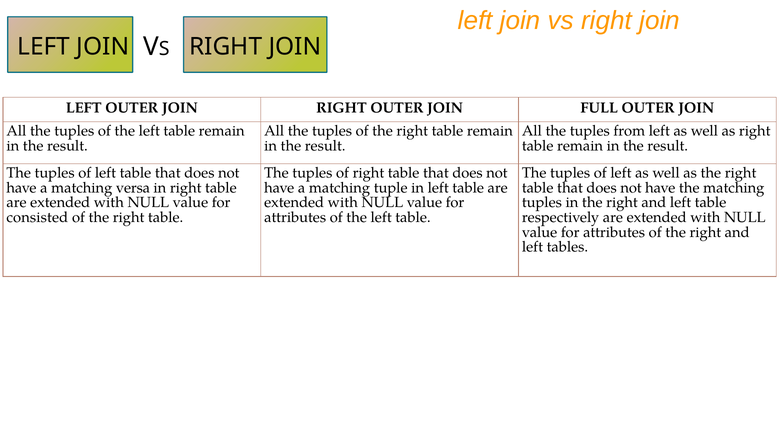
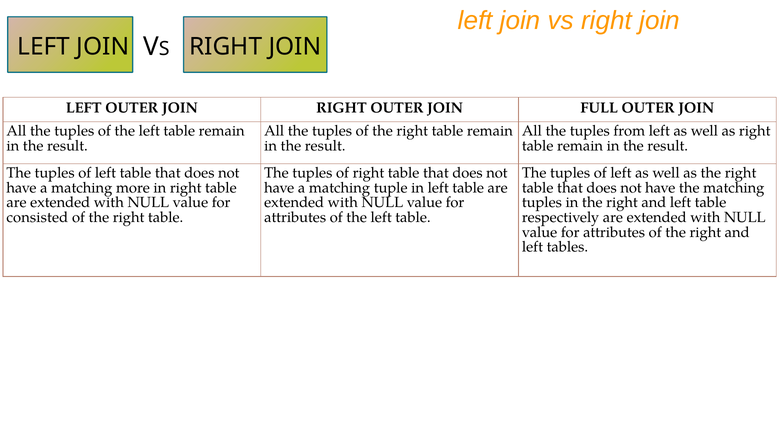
versa: versa -> more
